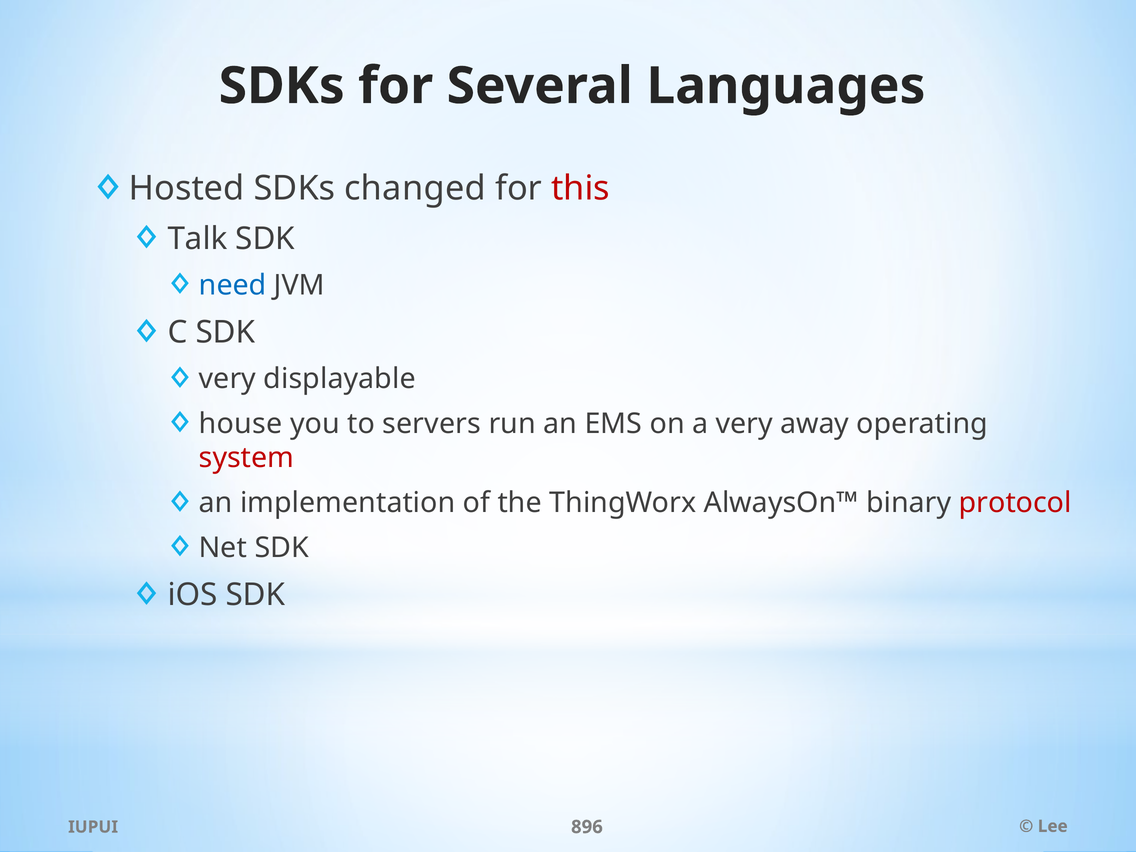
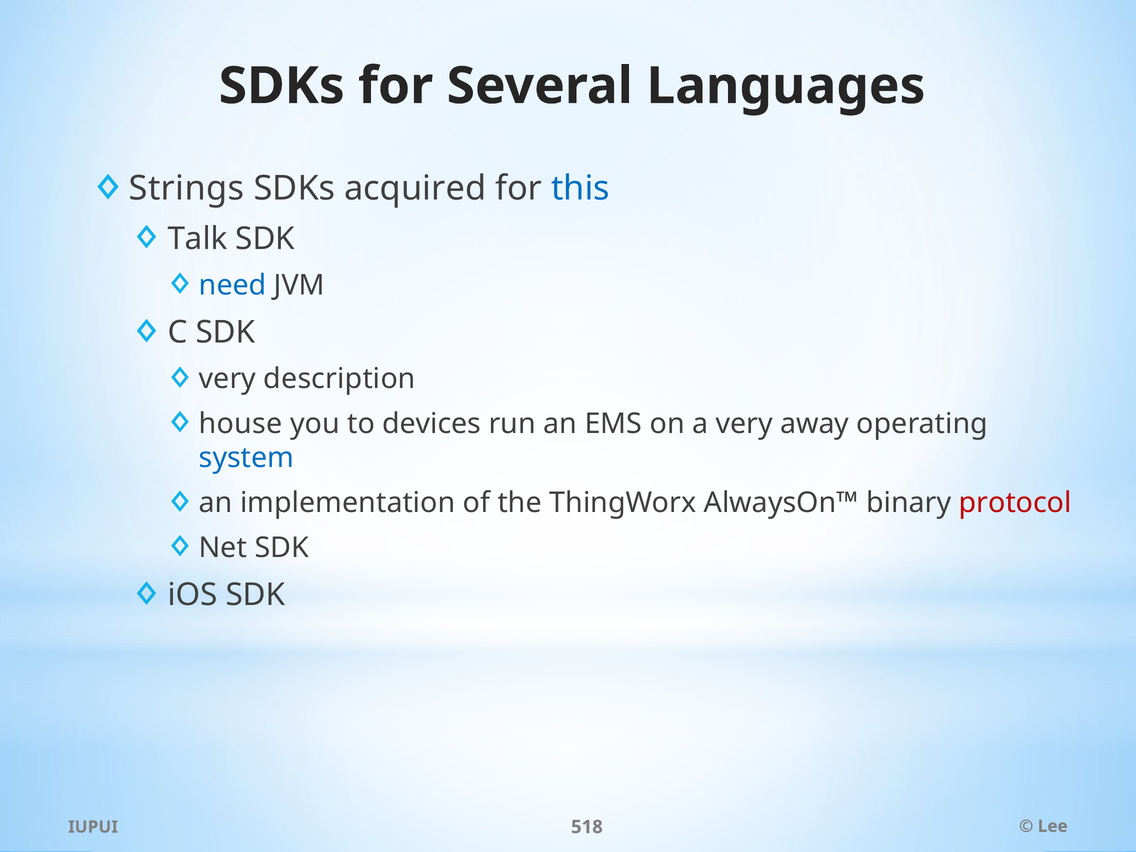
Hosted: Hosted -> Strings
changed: changed -> acquired
this colour: red -> blue
displayable: displayable -> description
servers: servers -> devices
system colour: red -> blue
896: 896 -> 518
